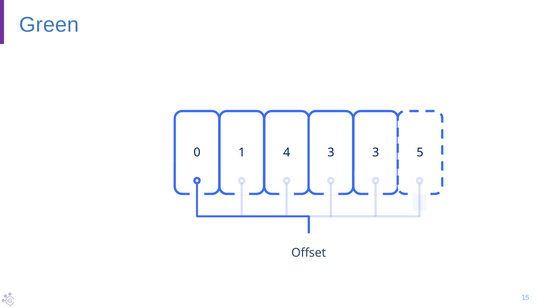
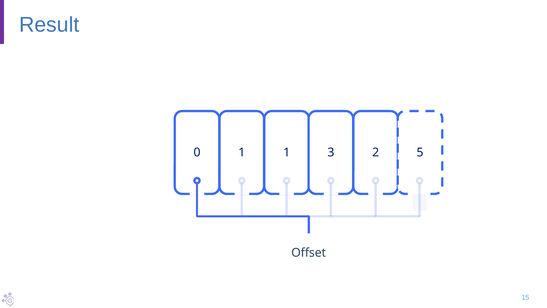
Green: Green -> Result
1 4: 4 -> 1
3 3: 3 -> 2
